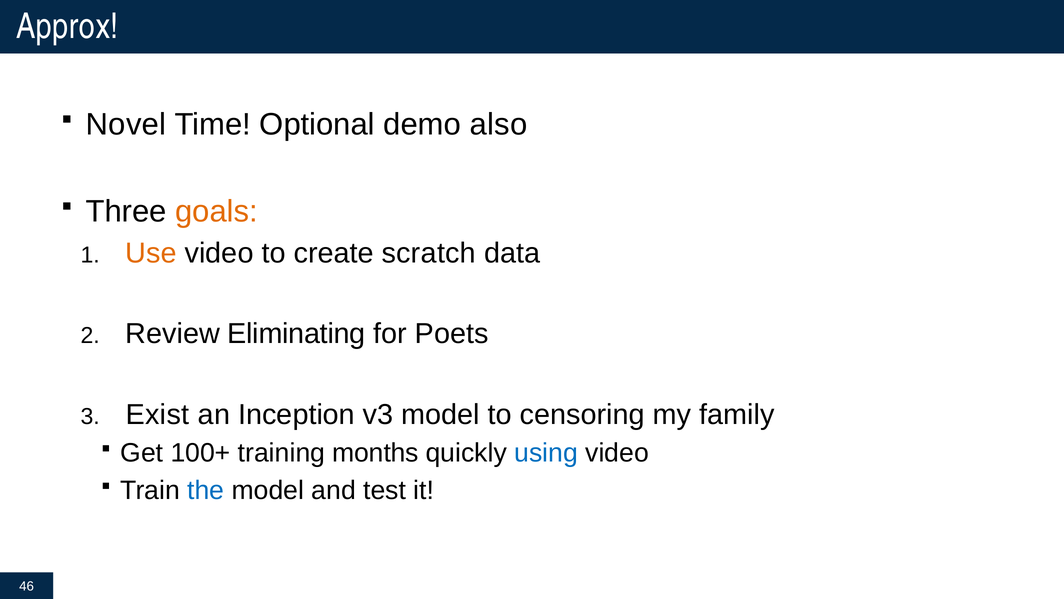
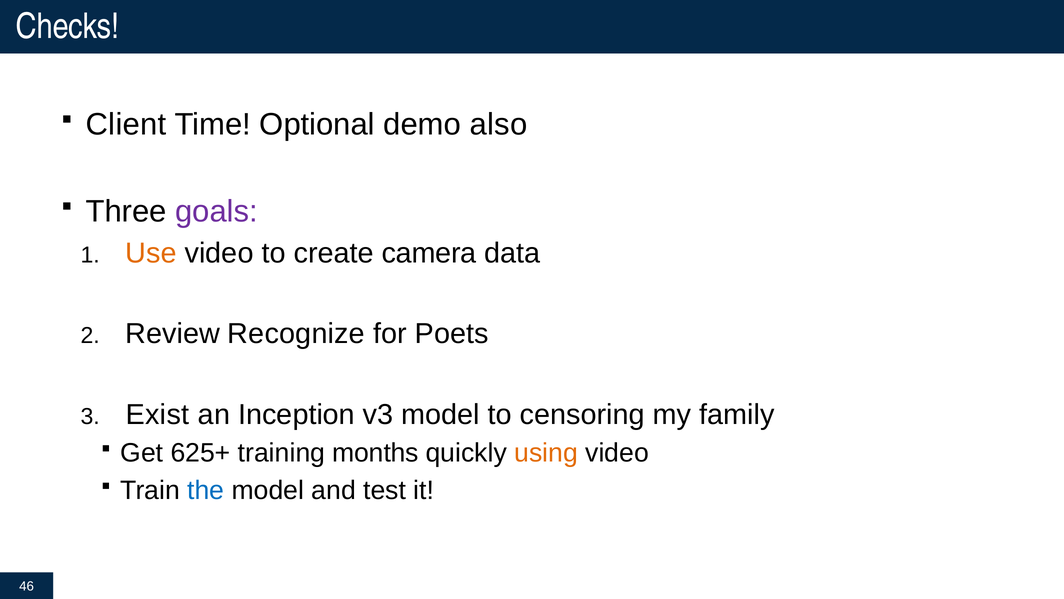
Approx: Approx -> Checks
Novel: Novel -> Client
goals colour: orange -> purple
scratch: scratch -> camera
Eliminating: Eliminating -> Recognize
100+: 100+ -> 625+
using colour: blue -> orange
